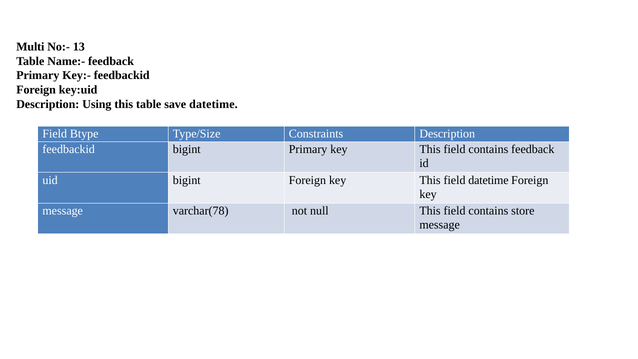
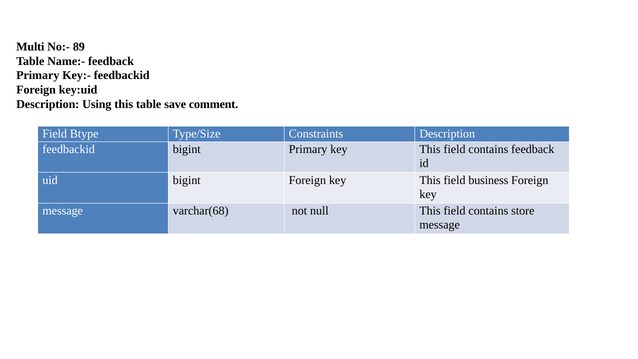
13: 13 -> 89
save datetime: datetime -> comment
field datetime: datetime -> business
varchar(78: varchar(78 -> varchar(68
